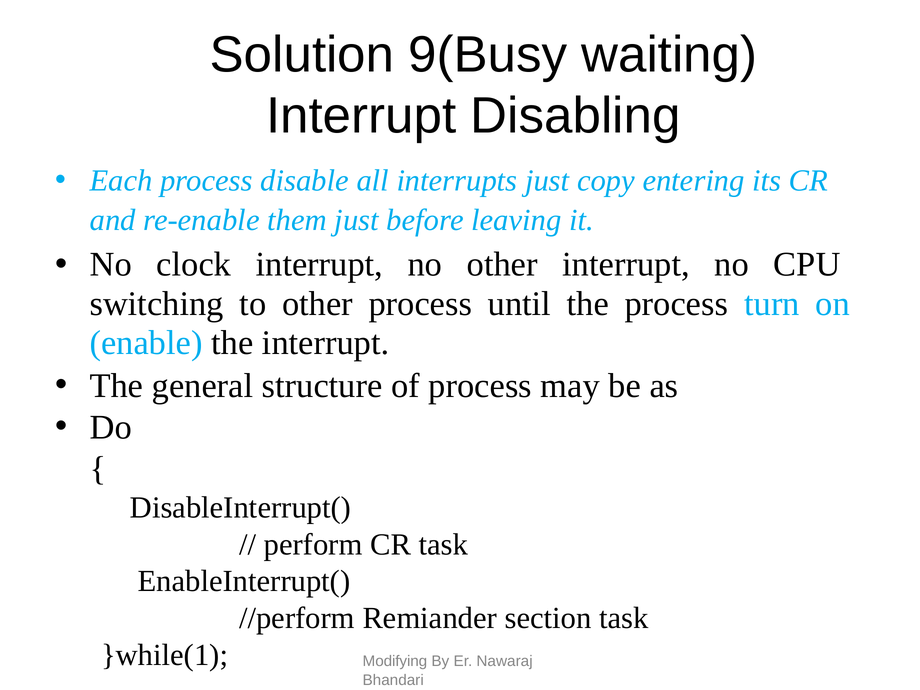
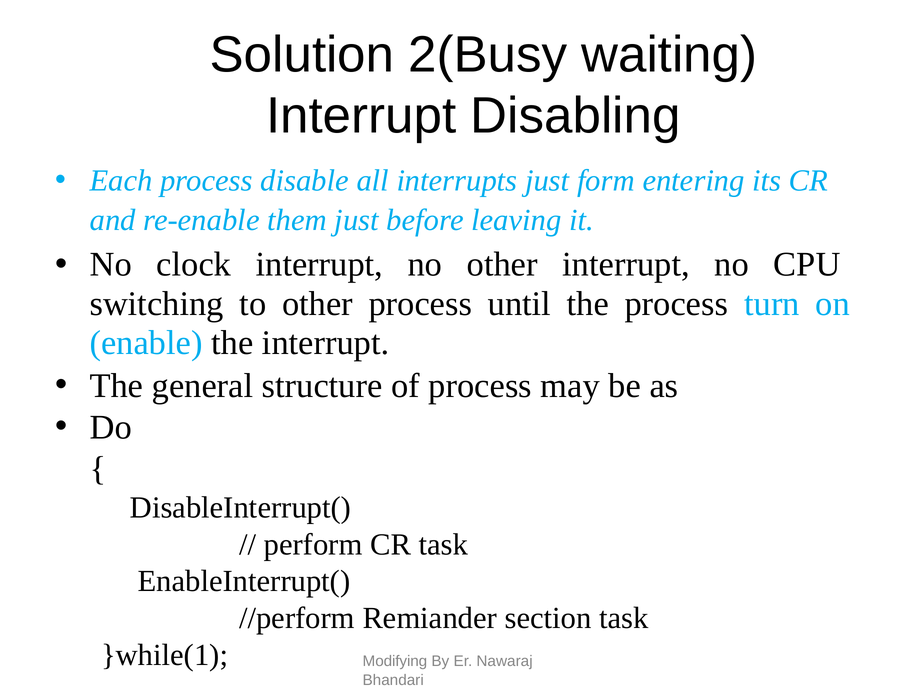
9(Busy: 9(Busy -> 2(Busy
copy: copy -> form
